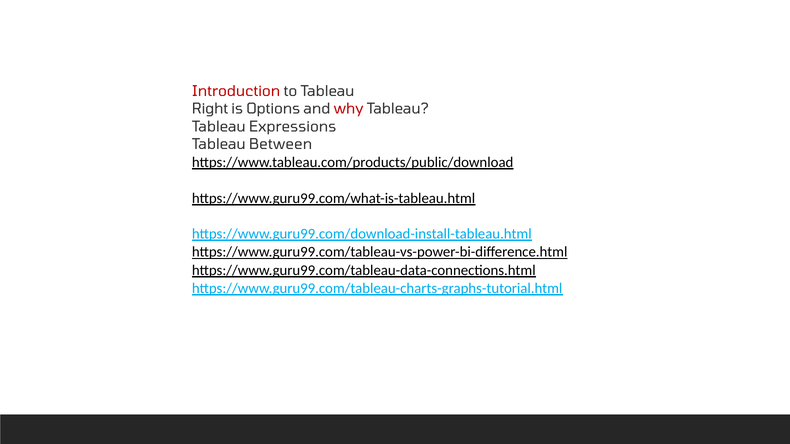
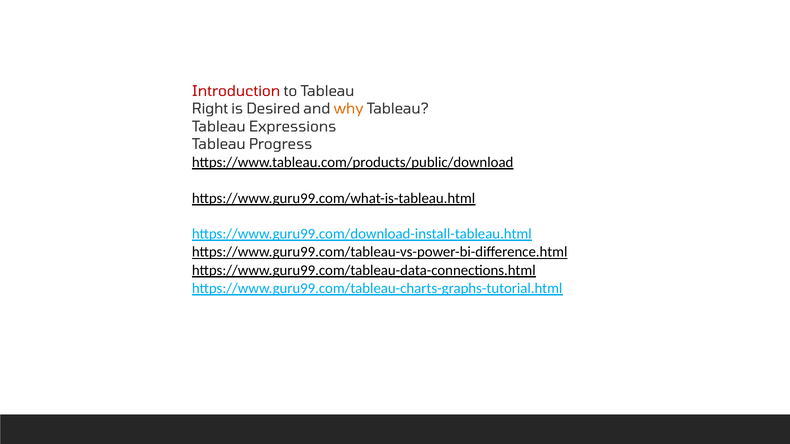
Options: Options -> Desired
why colour: red -> orange
Between: Between -> Progress
